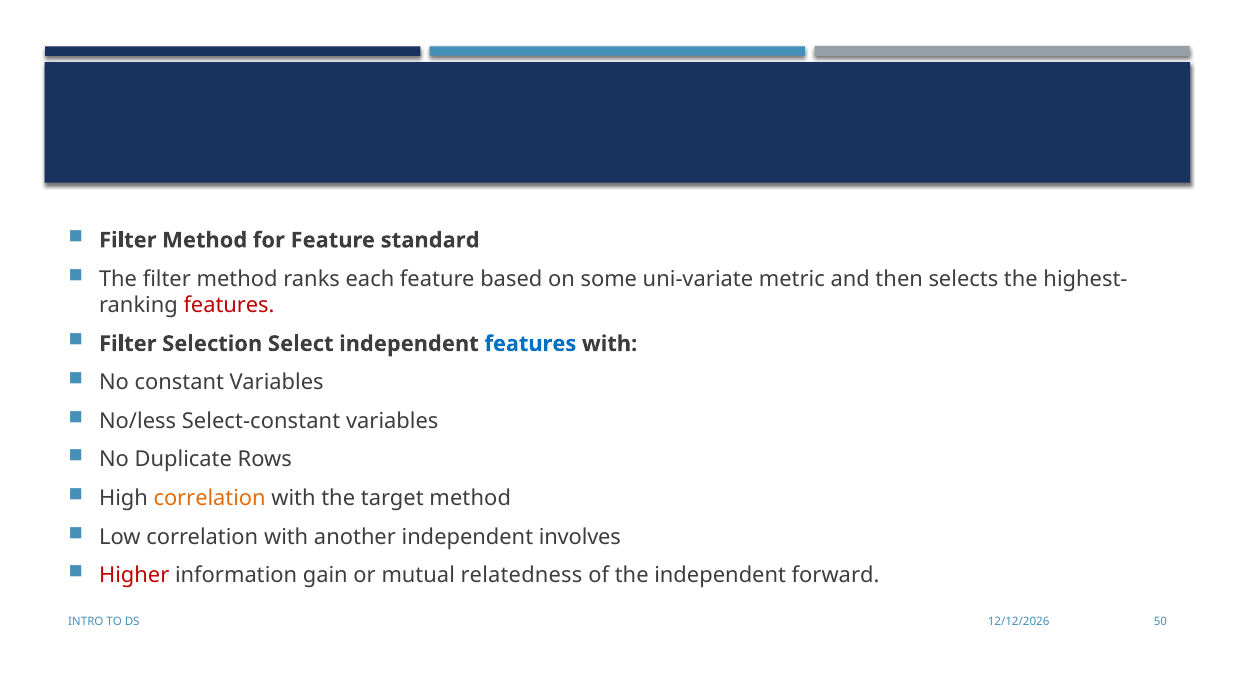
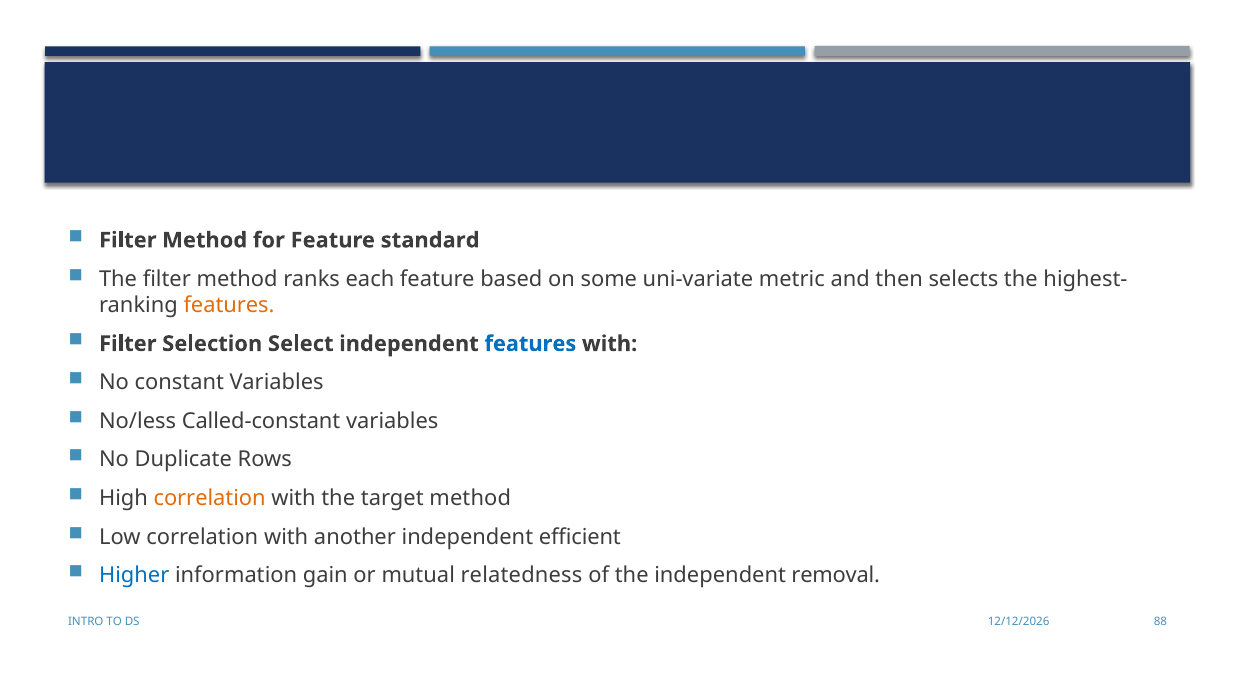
features at (229, 305) colour: red -> orange
Select-constant: Select-constant -> Called-constant
involves: involves -> efficient
Higher colour: red -> blue
forward: forward -> removal
50: 50 -> 88
